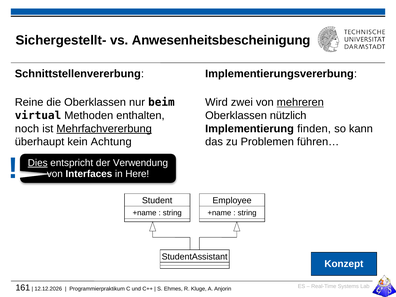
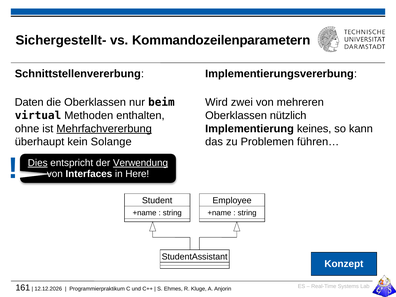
Anwesenheitsbescheinigung: Anwesenheitsbescheinigung -> Kommandozeilenparametern
Reine: Reine -> Daten
mehreren underline: present -> none
noch: noch -> ohne
finden: finden -> keines
Achtung: Achtung -> Solange
Verwendung underline: none -> present
